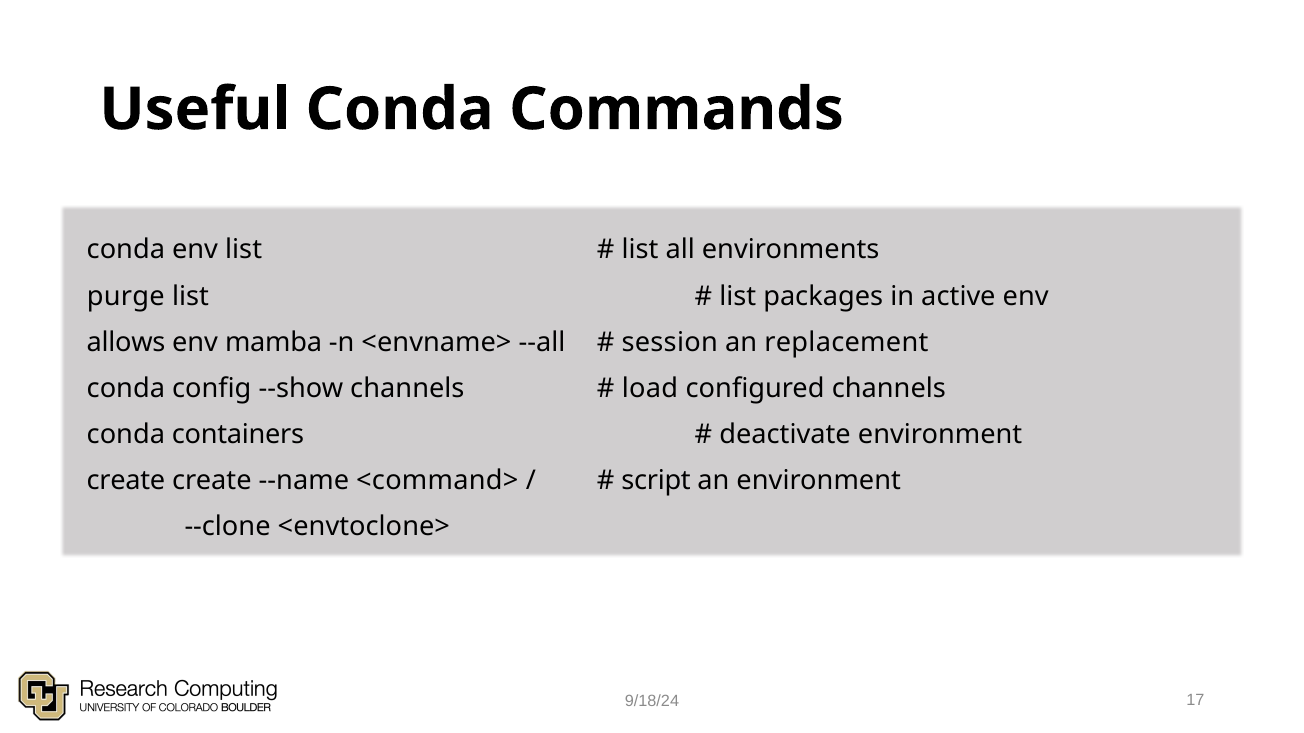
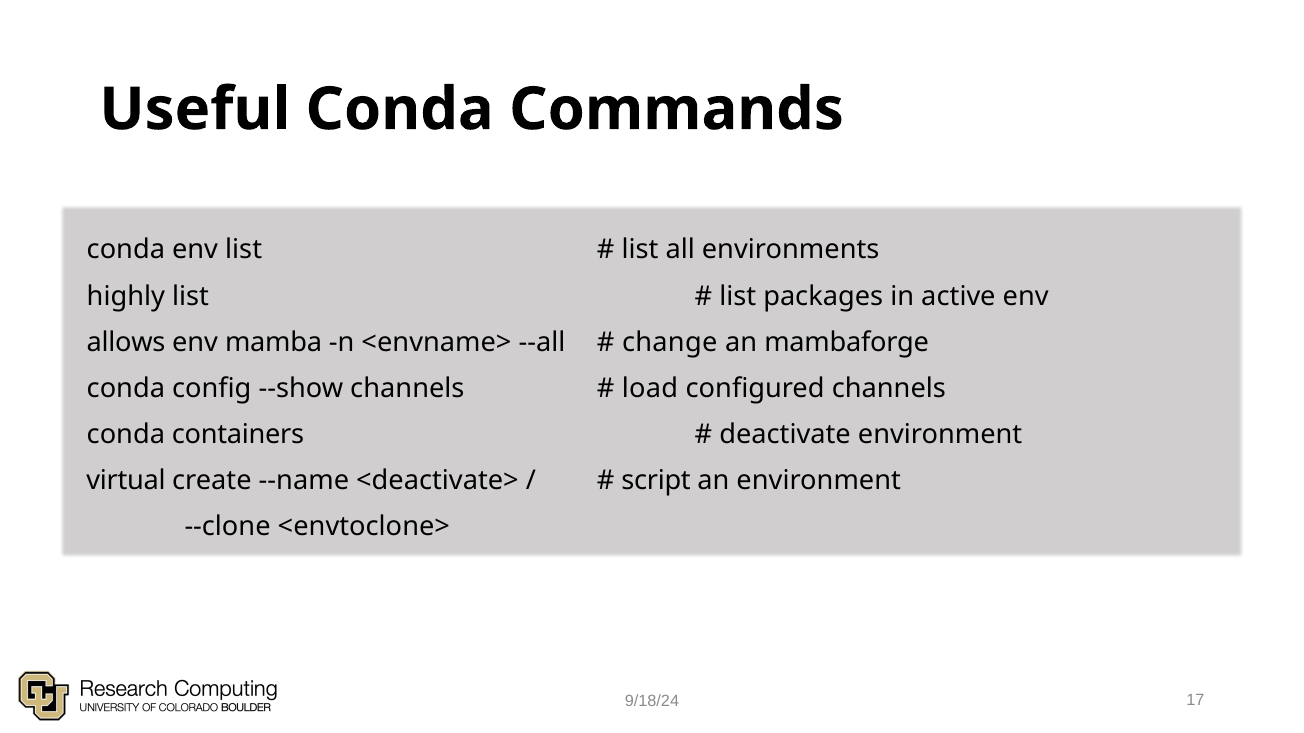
purge: purge -> highly
session: session -> change
replacement: replacement -> mambaforge
create at (126, 481): create -> virtual
<command>: <command> -> <deactivate>
